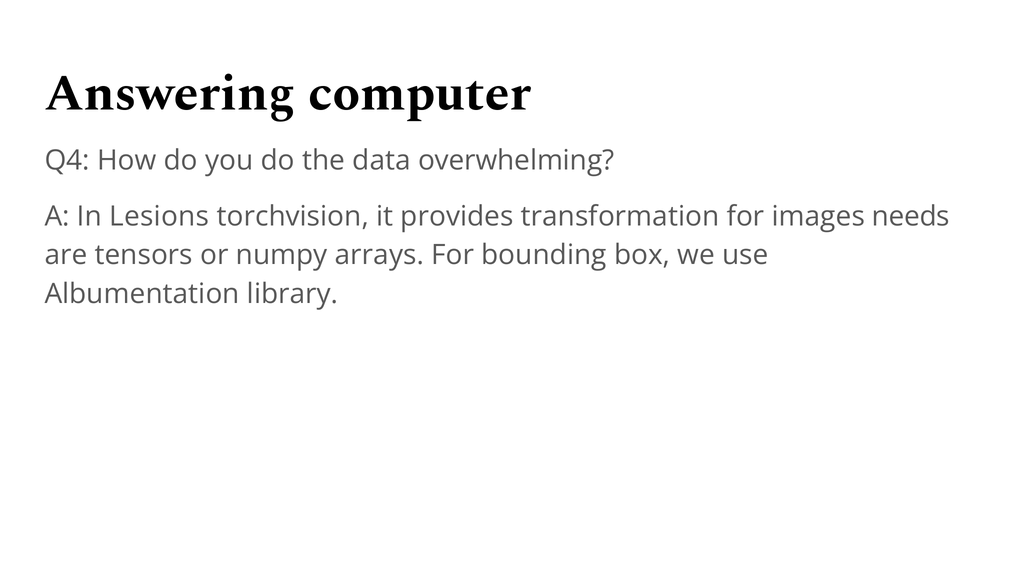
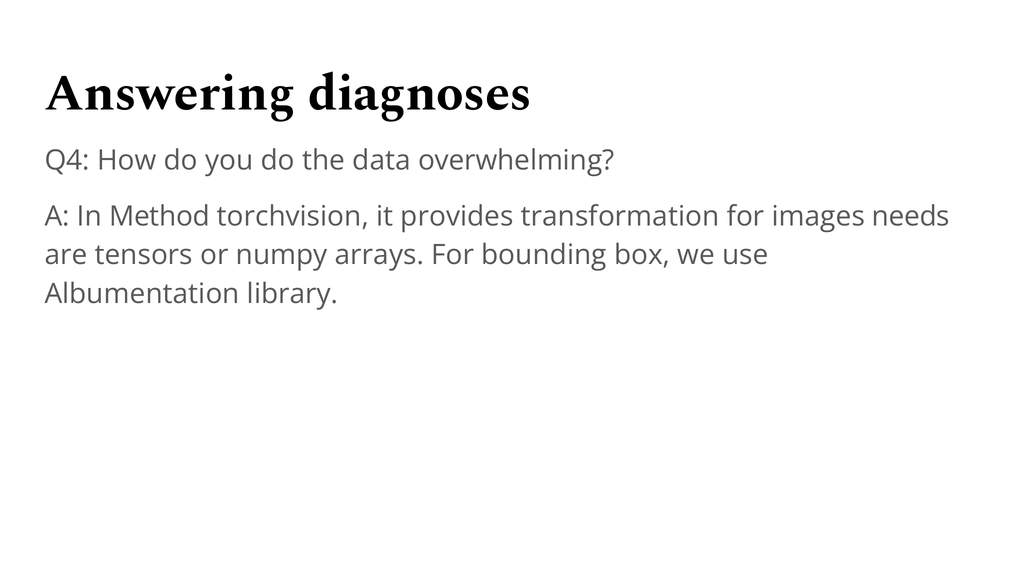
computer: computer -> diagnoses
Lesions: Lesions -> Method
